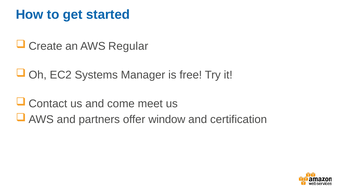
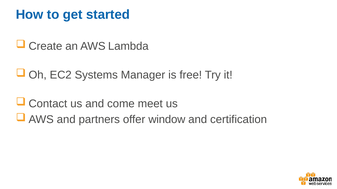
Regular: Regular -> Lambda
